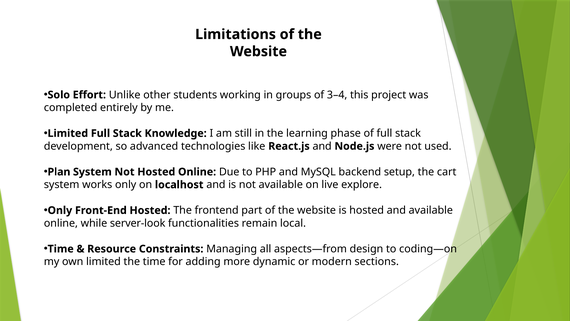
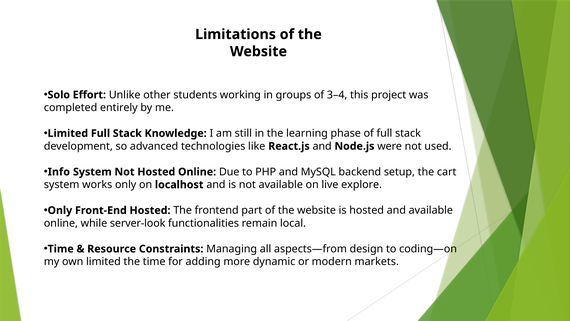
Plan: Plan -> Info
sections: sections -> markets
